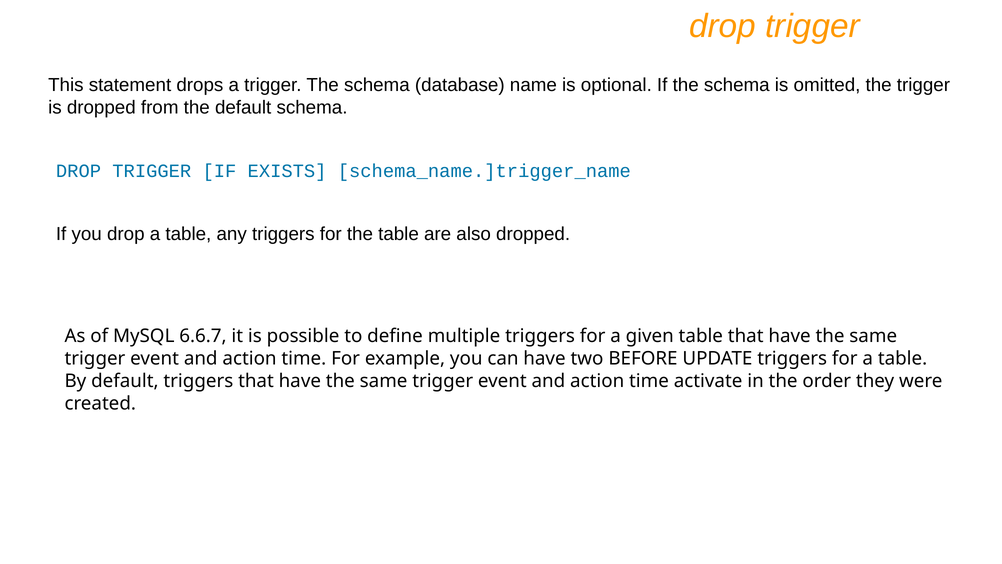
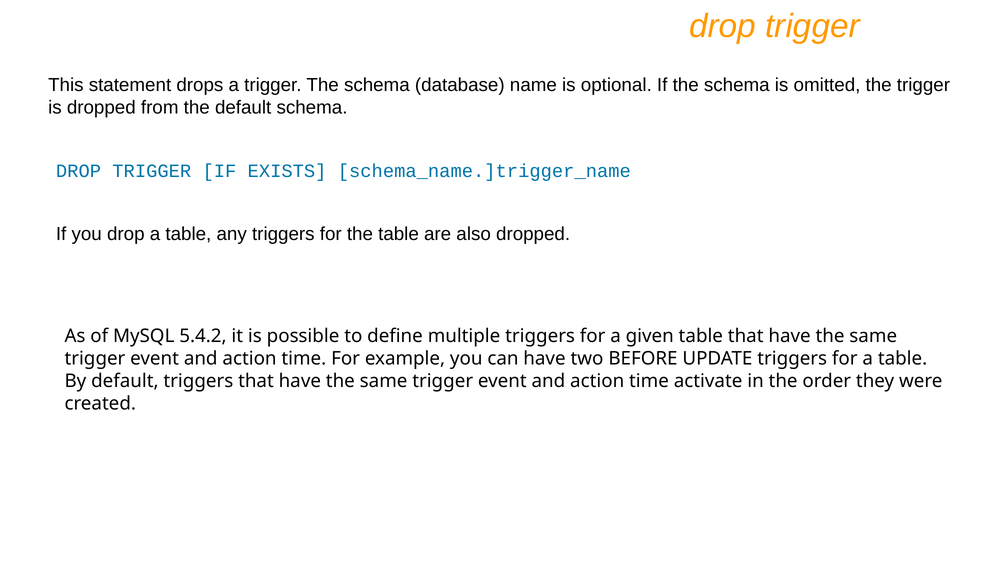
6.6.7: 6.6.7 -> 5.4.2
